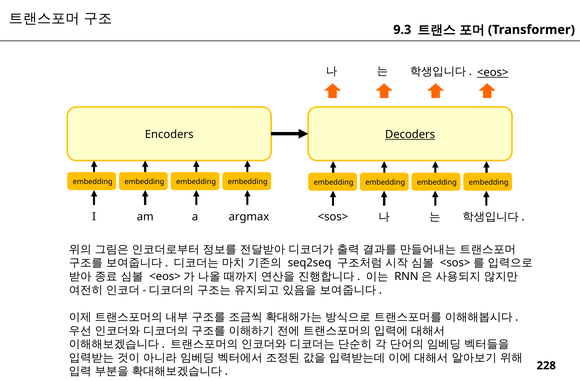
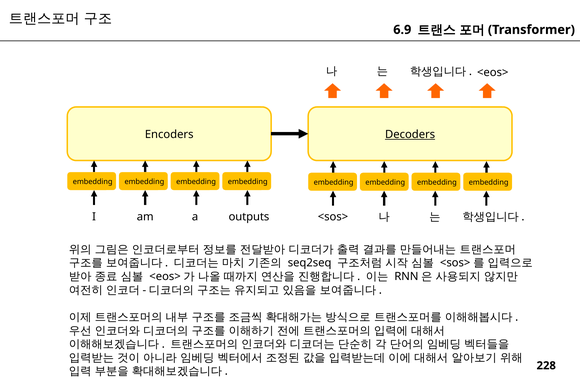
9.3: 9.3 -> 6.9
<eos> underline: present -> none
argmax: argmax -> outputs
